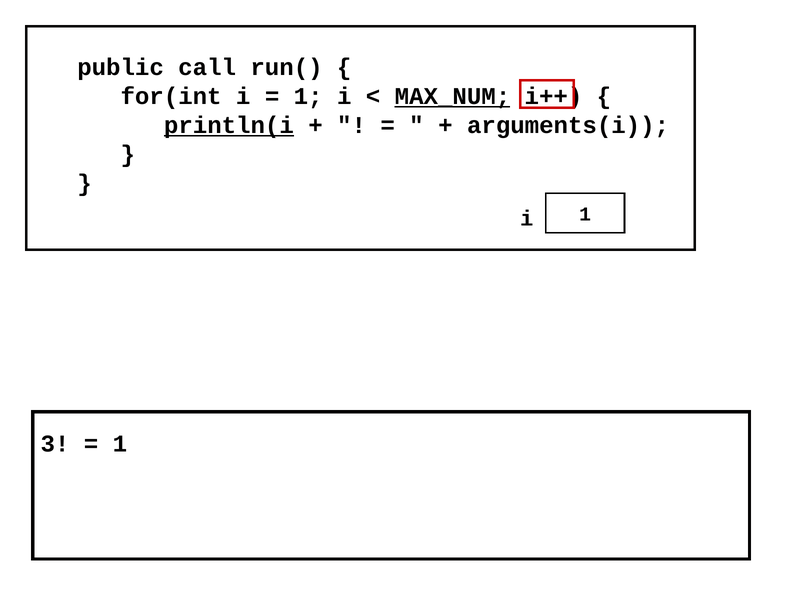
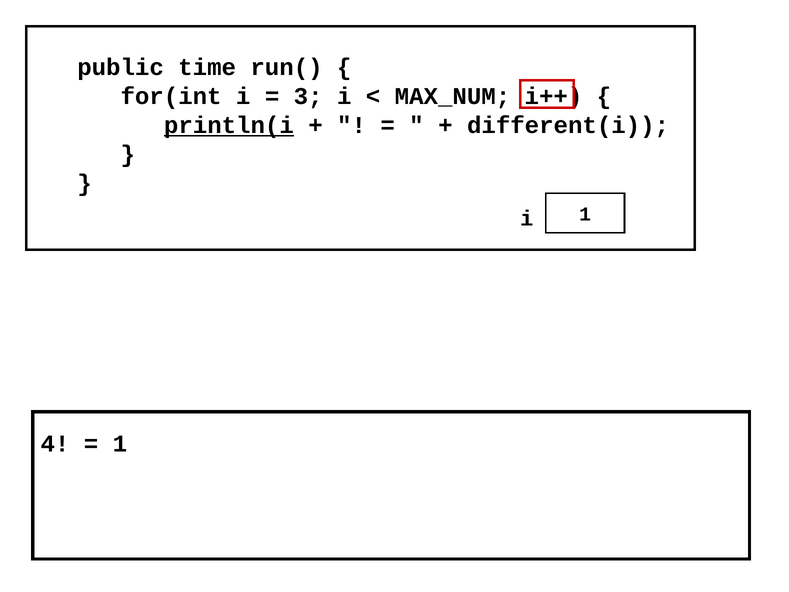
call: call -> time
1 at (308, 96): 1 -> 3
MAX_NUM underline: present -> none
arguments(i: arguments(i -> different(i
3: 3 -> 4
